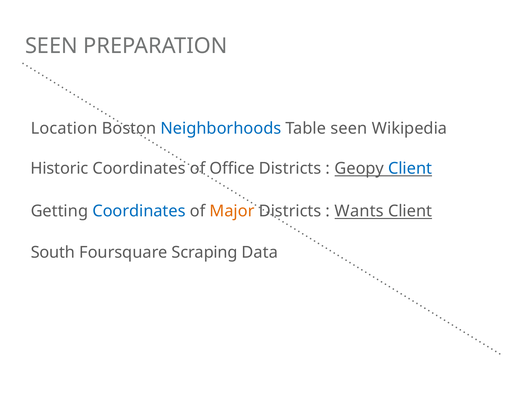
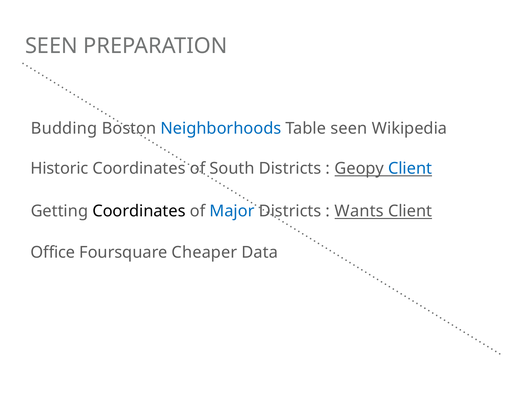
Location: Location -> Budding
Office: Office -> South
Coordinates at (139, 211) colour: blue -> black
Major colour: orange -> blue
South: South -> Office
Scraping: Scraping -> Cheaper
